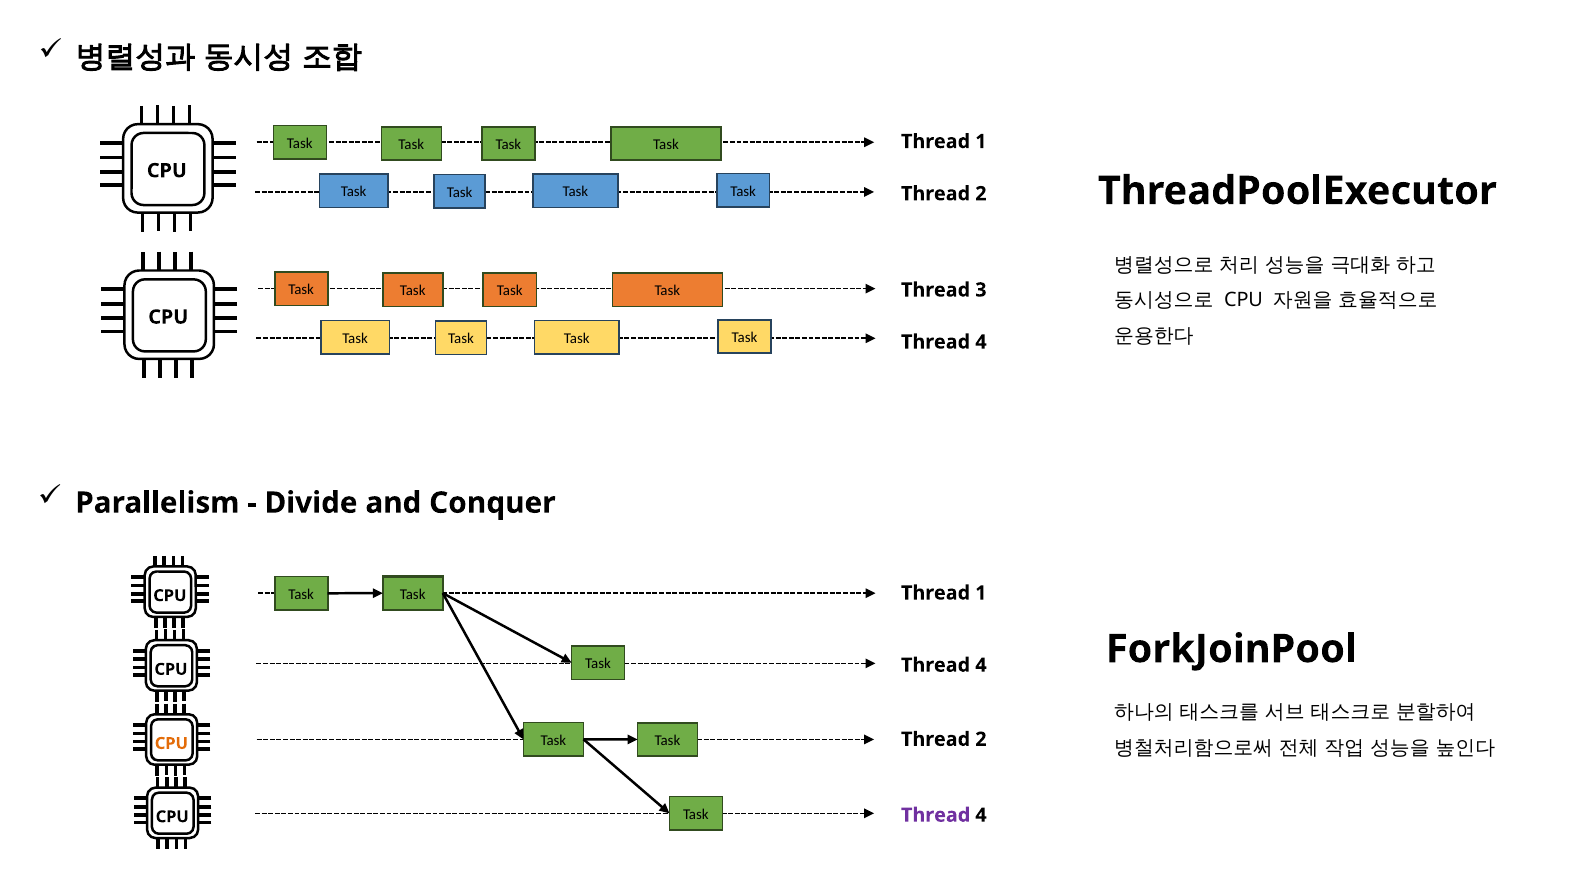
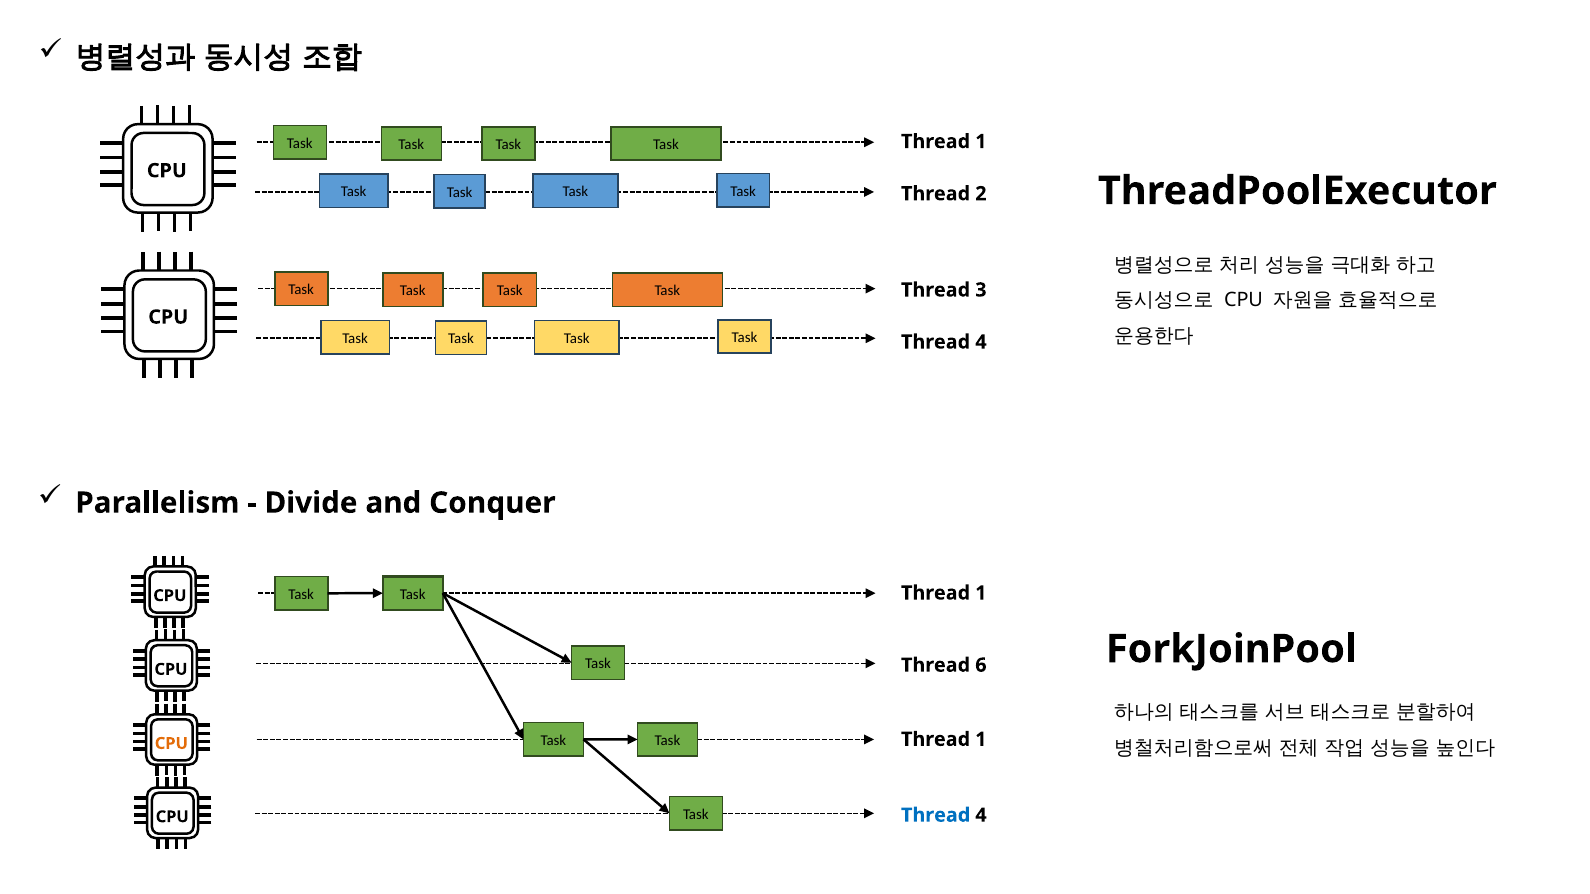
4 at (981, 665): 4 -> 6
2 at (981, 740): 2 -> 1
Thread at (936, 815) colour: purple -> blue
